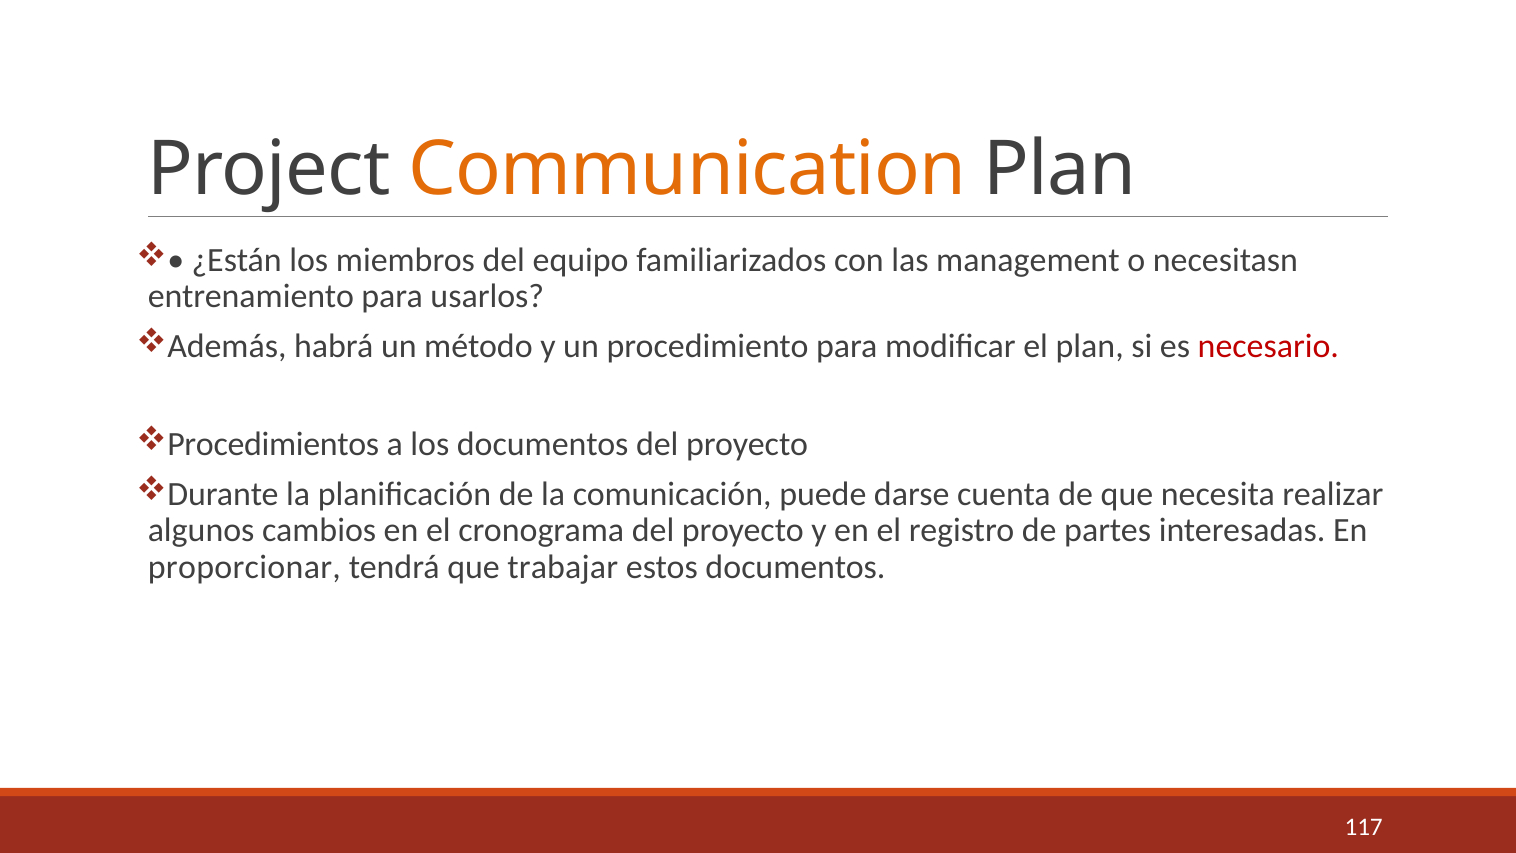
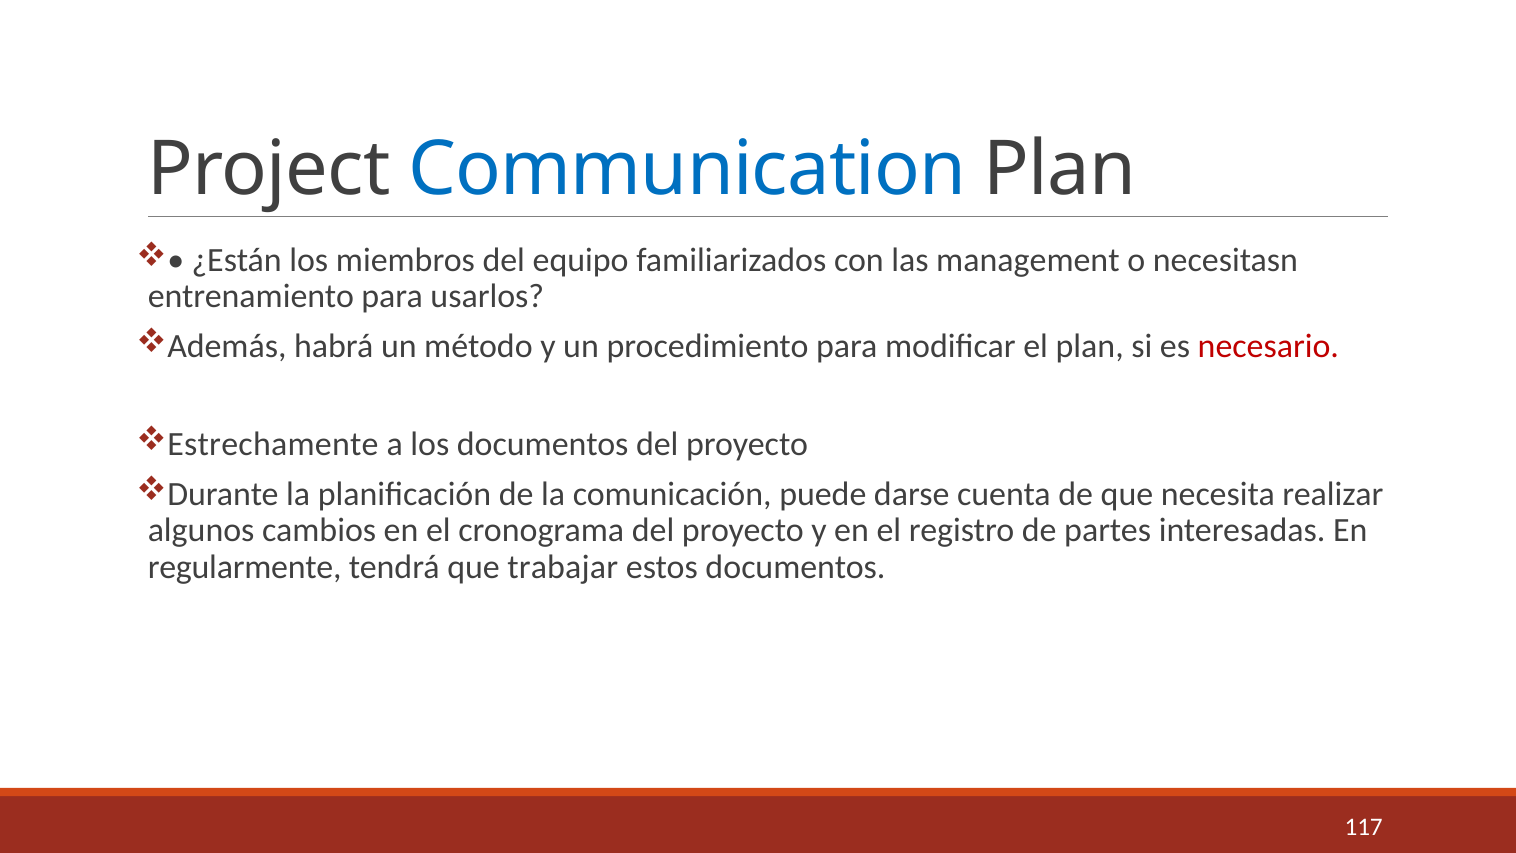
Communication colour: orange -> blue
Procedimientos: Procedimientos -> Estrechamente
proporcionar: proporcionar -> regularmente
